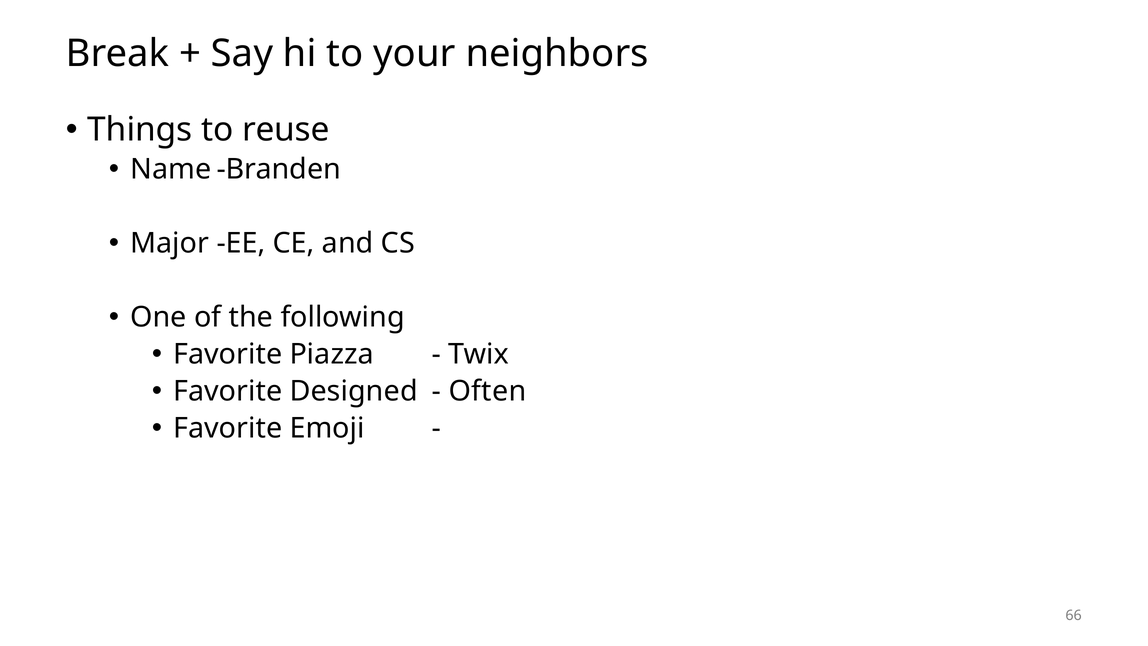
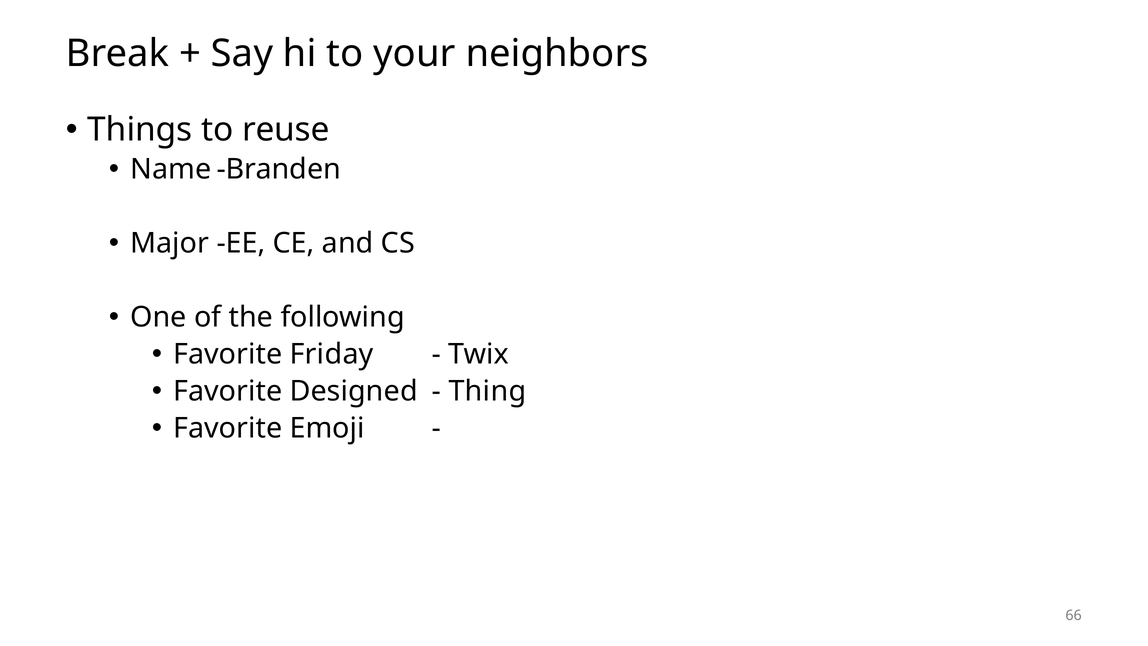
Piazza: Piazza -> Friday
Often: Often -> Thing
